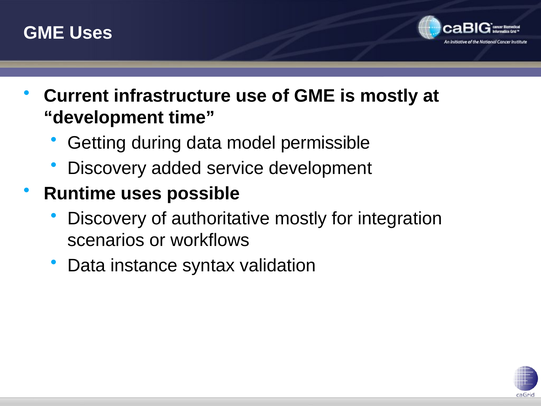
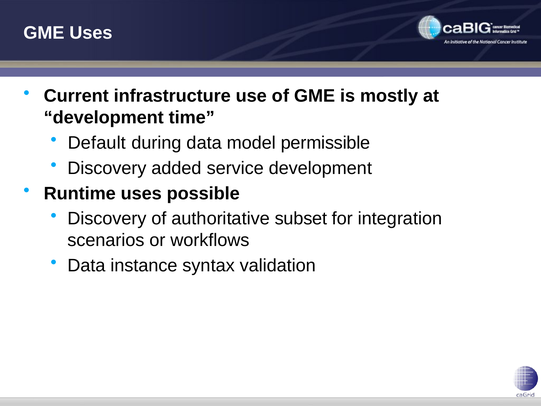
Getting: Getting -> Default
authoritative mostly: mostly -> subset
